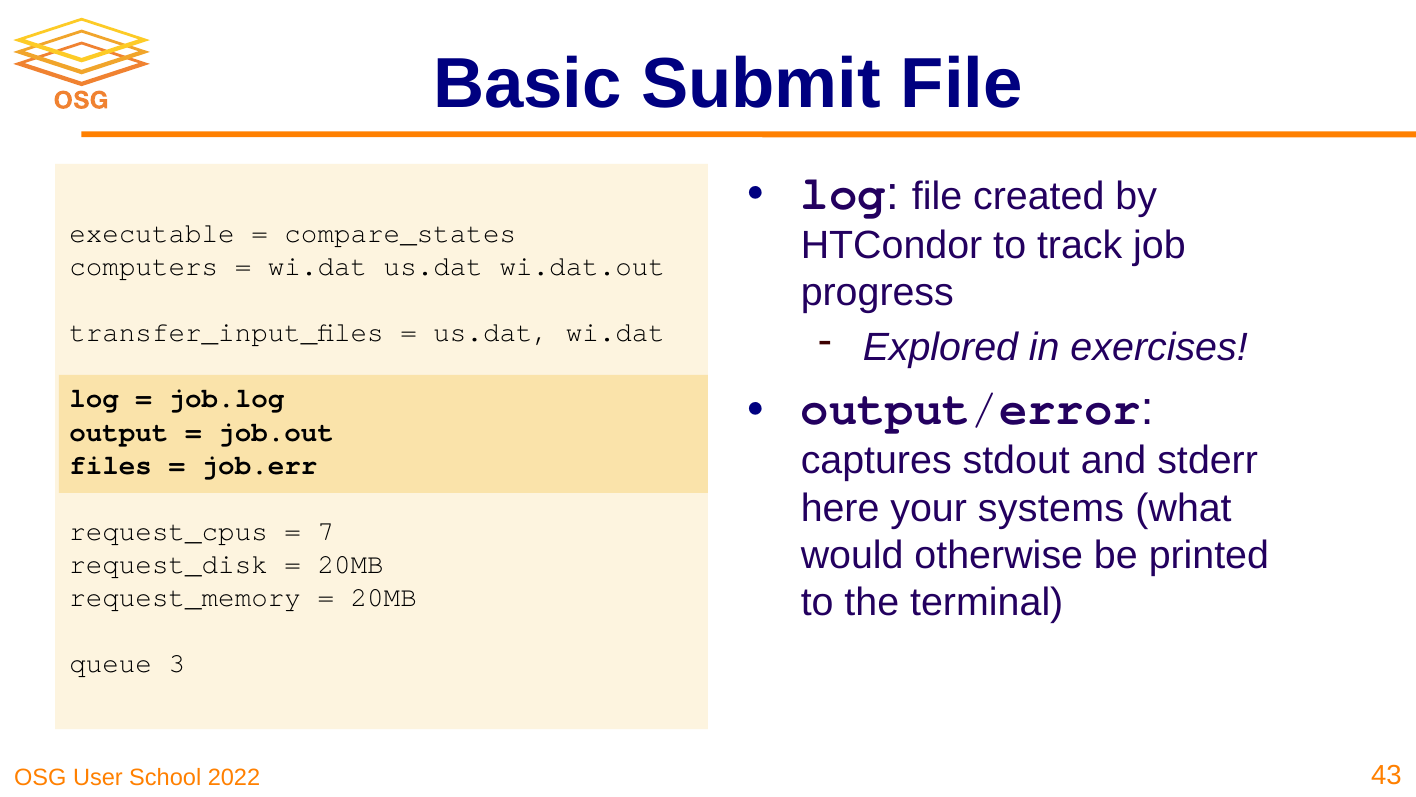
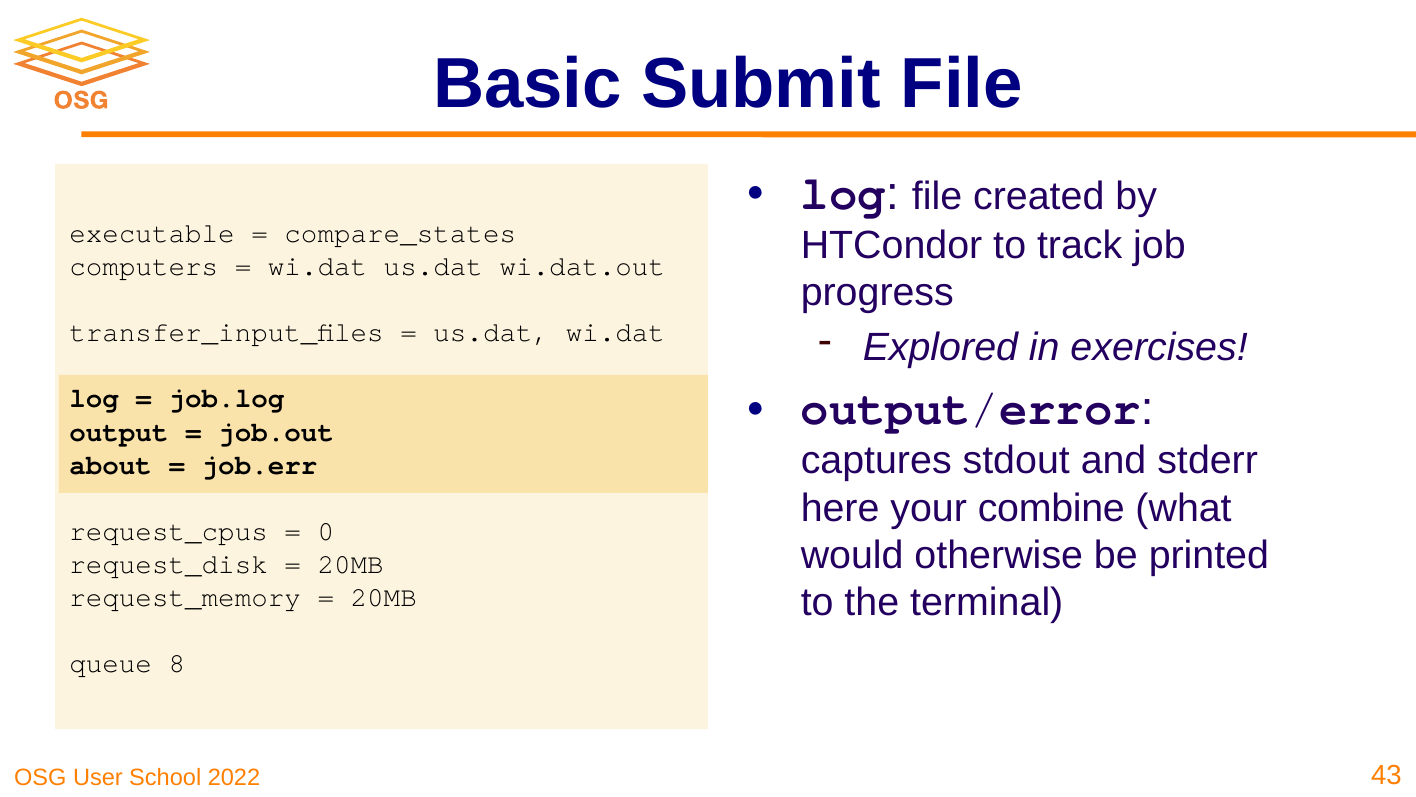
files: files -> about
systems: systems -> combine
7: 7 -> 0
3: 3 -> 8
